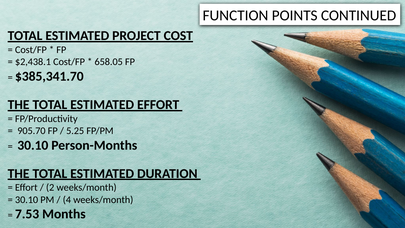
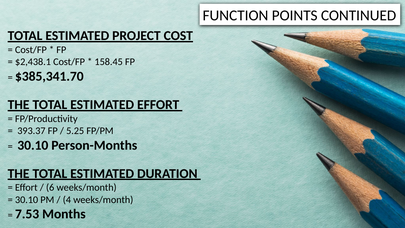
658.05: 658.05 -> 158.45
905.70: 905.70 -> 393.37
2: 2 -> 6
